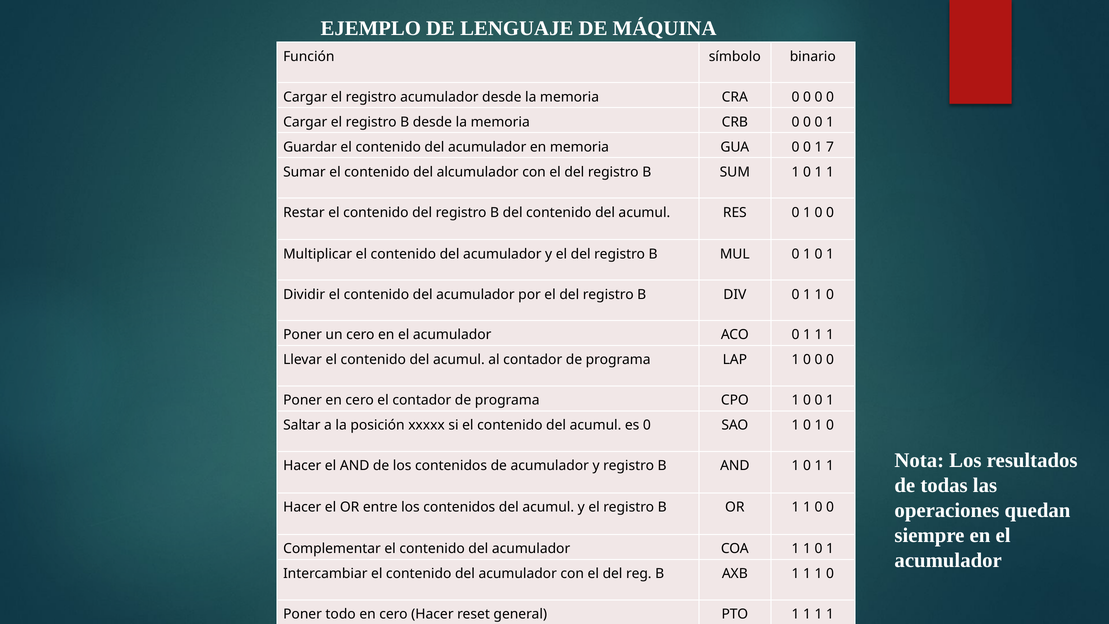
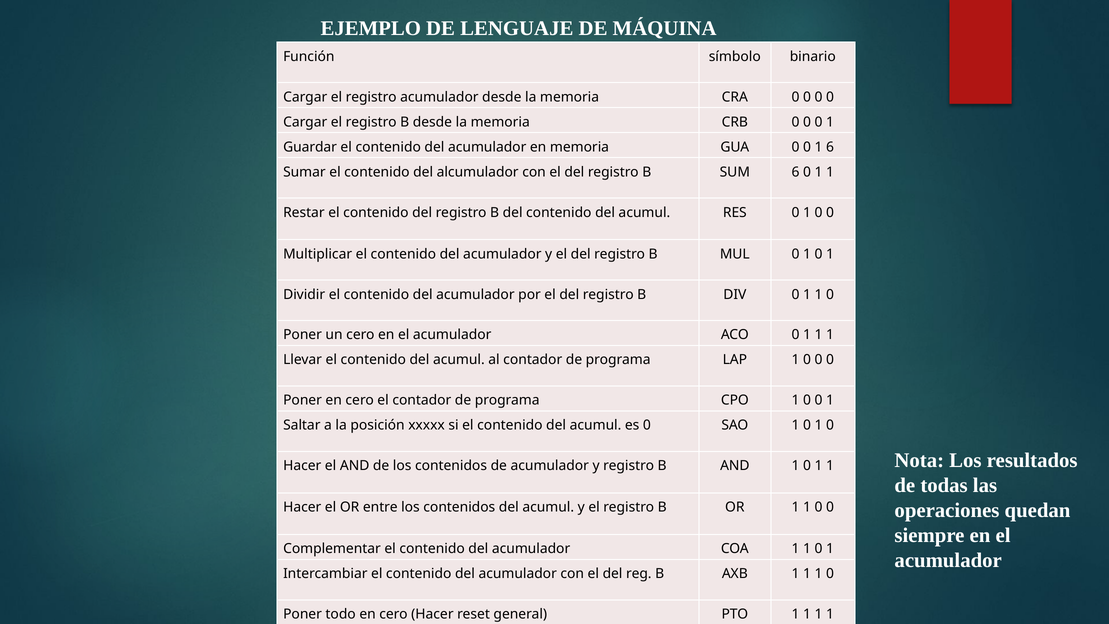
1 7: 7 -> 6
SUM 1: 1 -> 6
